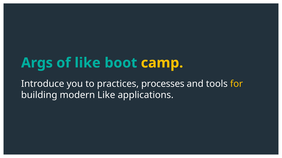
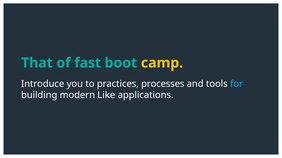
Args: Args -> That
of like: like -> fast
for colour: yellow -> light blue
